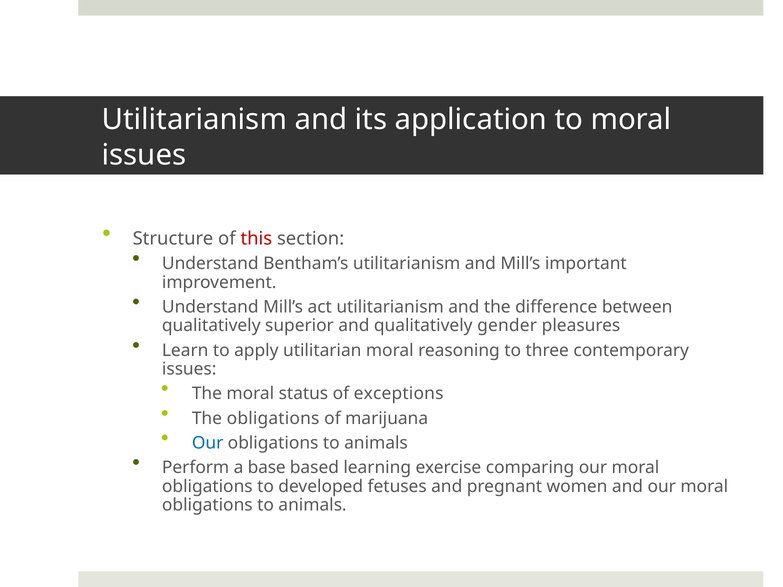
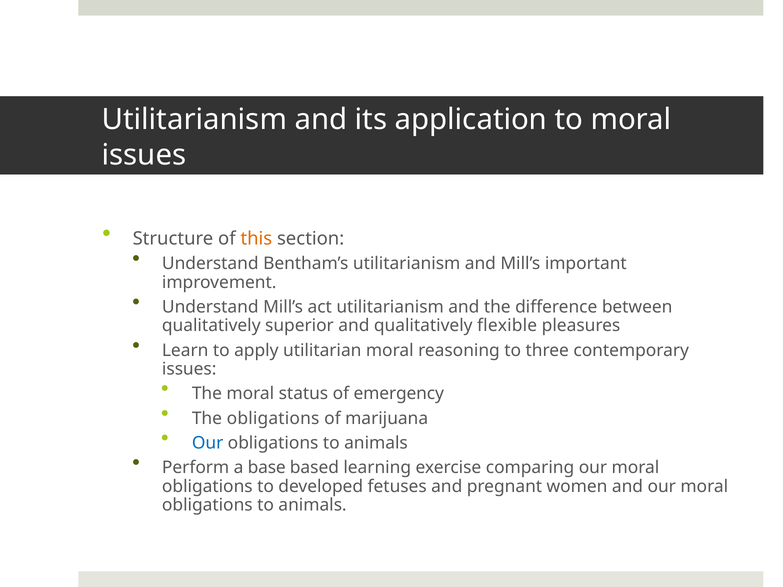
this colour: red -> orange
gender: gender -> flexible
exceptions: exceptions -> emergency
